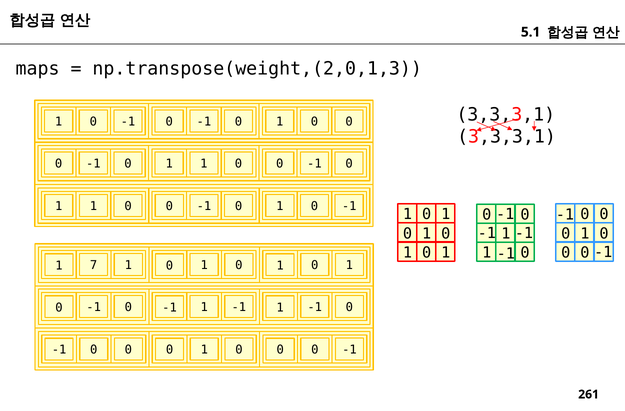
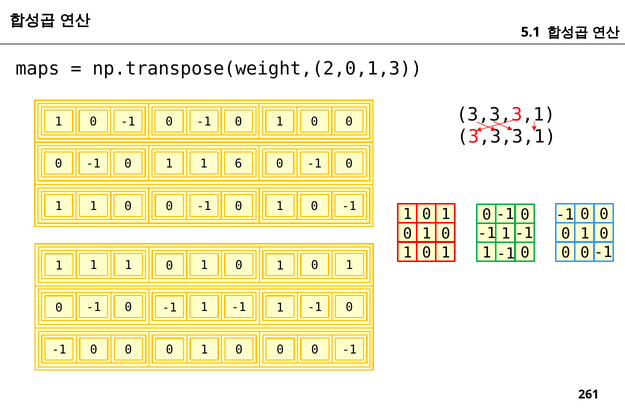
0 at (239, 164): 0 -> 6
7 at (94, 265): 7 -> 1
